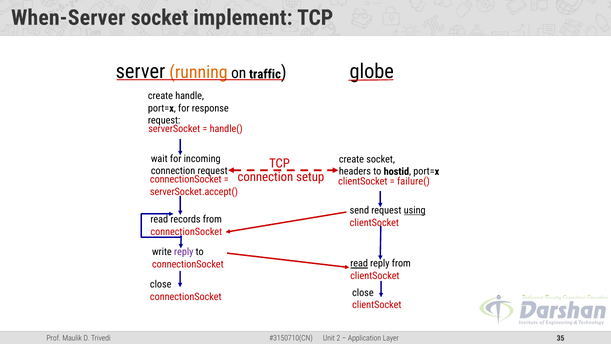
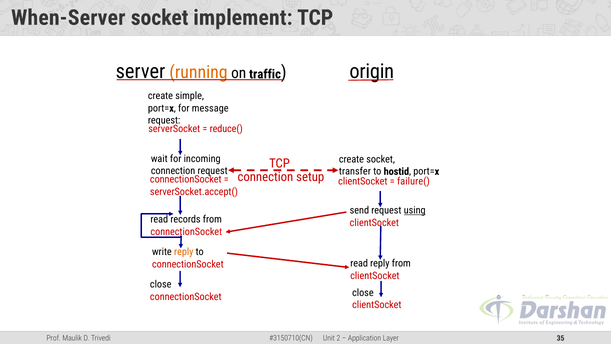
globe: globe -> origin
handle: handle -> simple
response: response -> message
handle(: handle( -> reduce(
headers: headers -> transfer
reply at (184, 252) colour: purple -> orange
read at (359, 263) underline: present -> none
